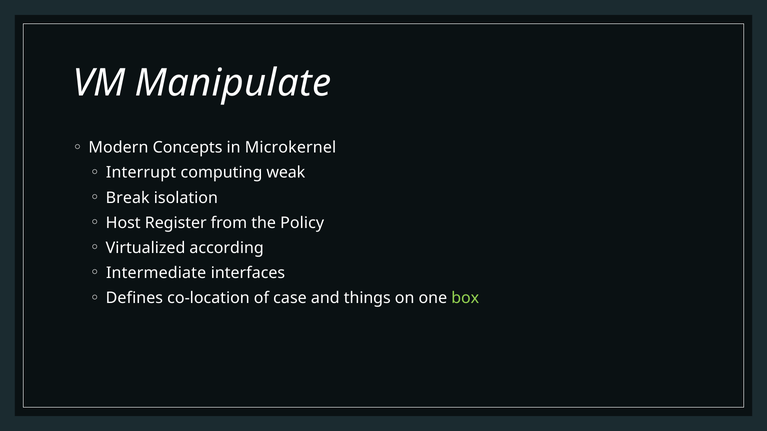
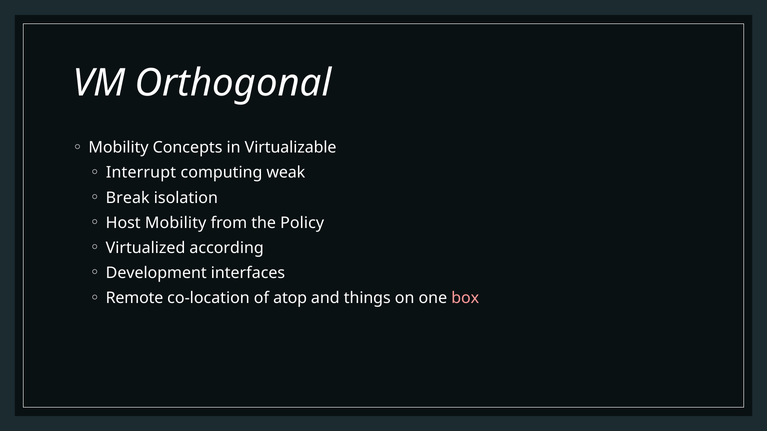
Manipulate: Manipulate -> Orthogonal
Modern at (118, 148): Modern -> Mobility
Microkernel: Microkernel -> Virtualizable
Host Register: Register -> Mobility
Intermediate: Intermediate -> Development
Defines: Defines -> Remote
case: case -> atop
box colour: light green -> pink
